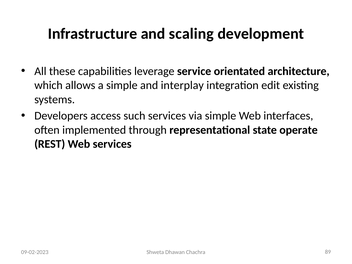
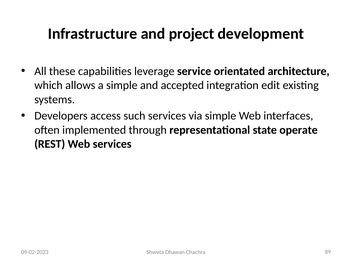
scaling: scaling -> project
interplay: interplay -> accepted
